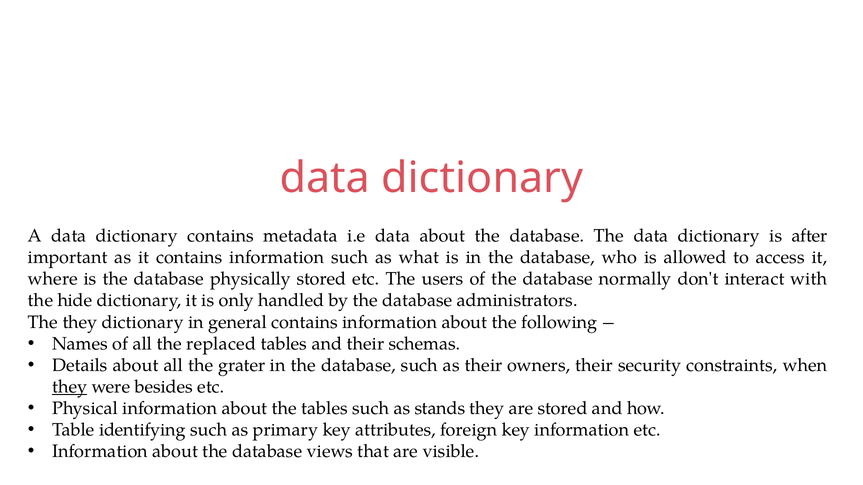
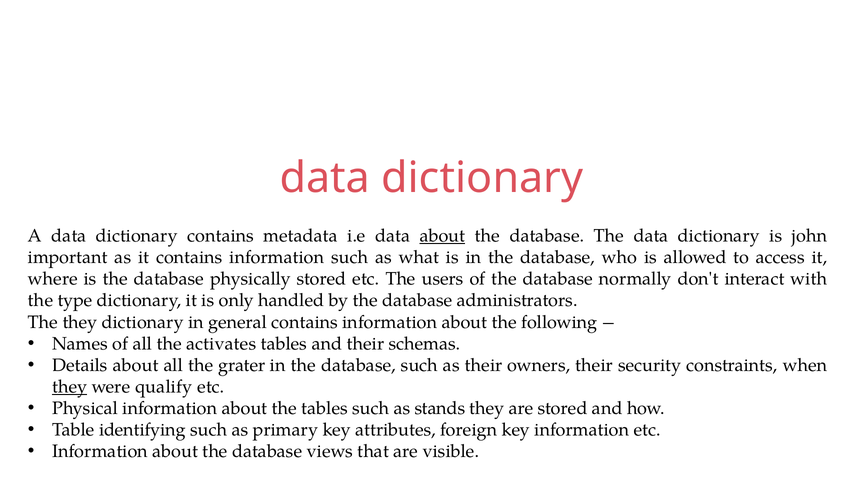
about at (442, 236) underline: none -> present
after: after -> john
hide: hide -> type
replaced: replaced -> activates
besides: besides -> qualify
